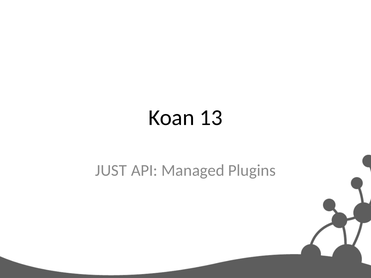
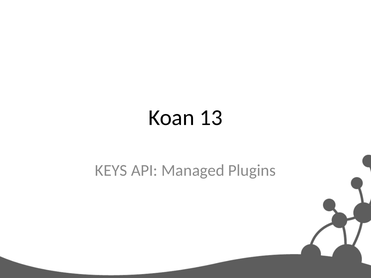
JUST: JUST -> KEYS
